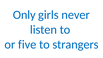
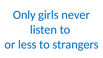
five: five -> less
